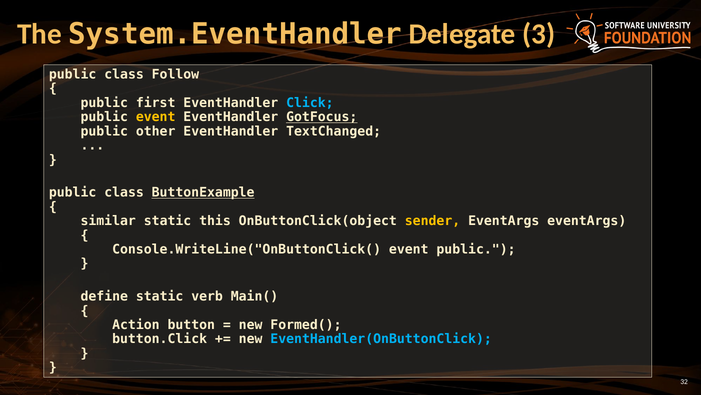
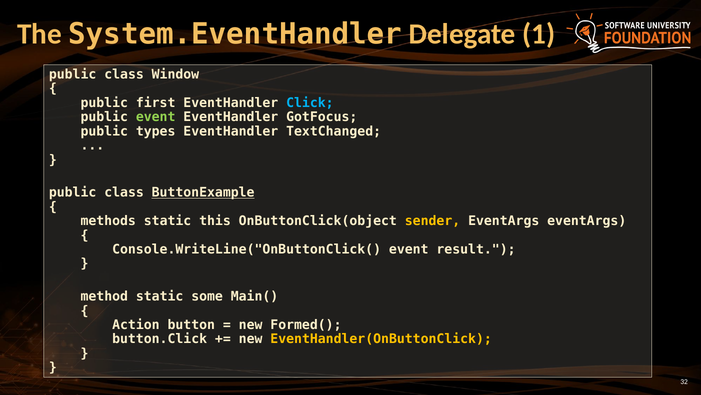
3: 3 -> 1
Follow: Follow -> Window
event at (156, 117) colour: yellow -> light green
GotFocus underline: present -> none
other: other -> types
similar: similar -> methods
event public: public -> result
define: define -> method
verb: verb -> some
EventHandler(OnButtonClick colour: light blue -> yellow
